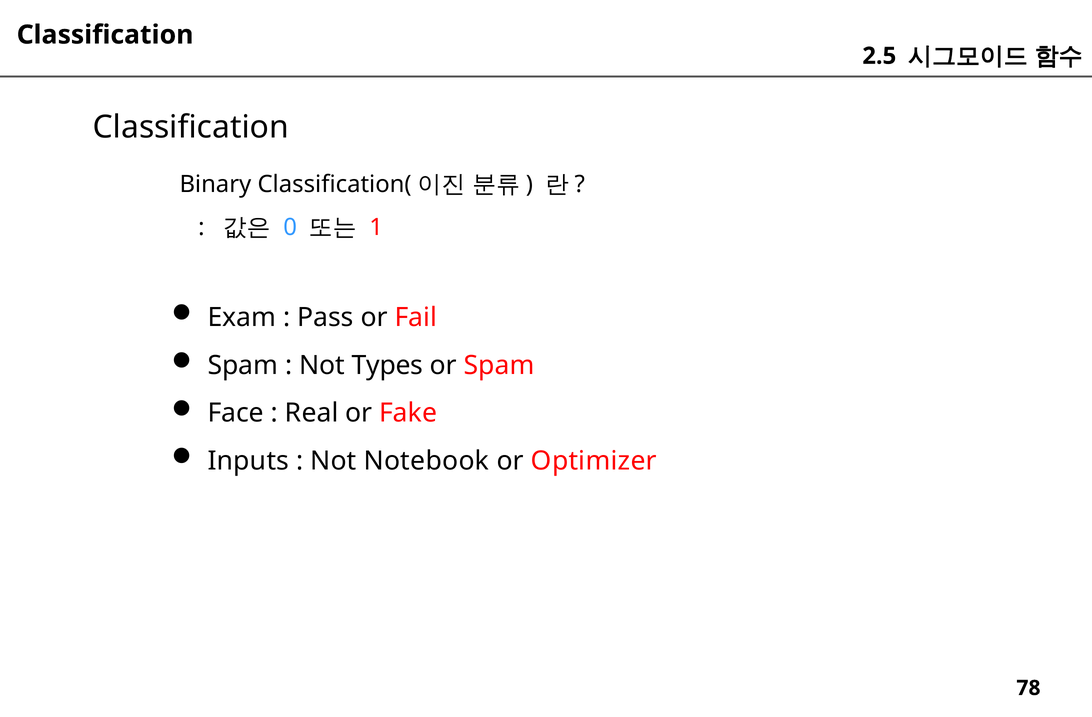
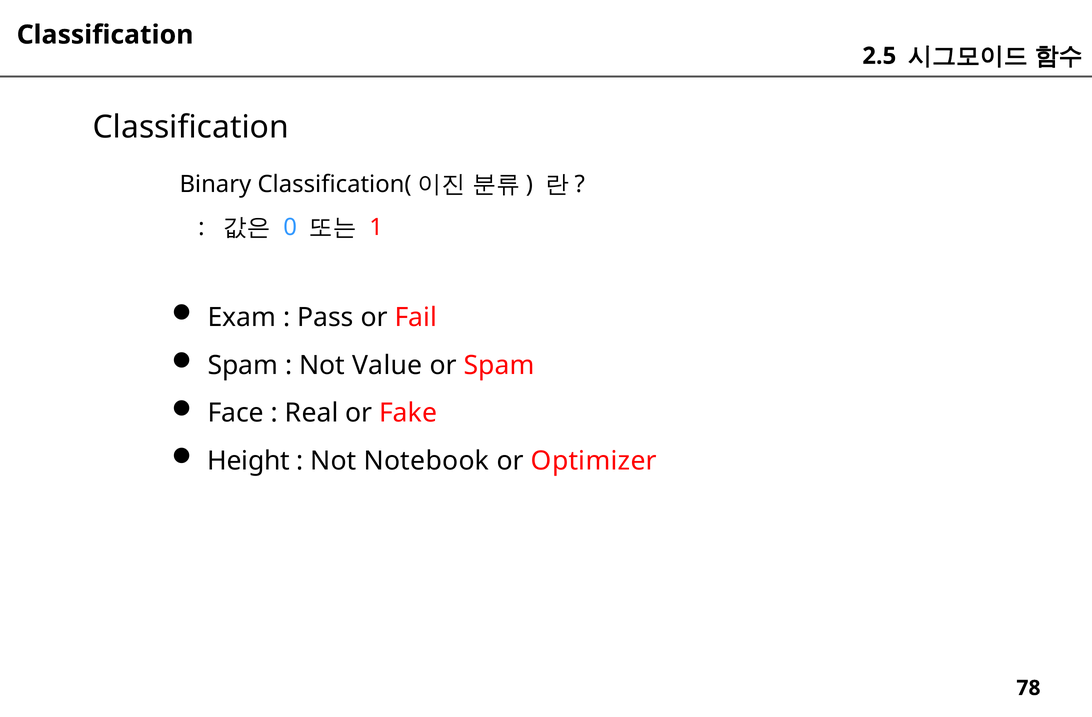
Types: Types -> Value
Inputs: Inputs -> Height
